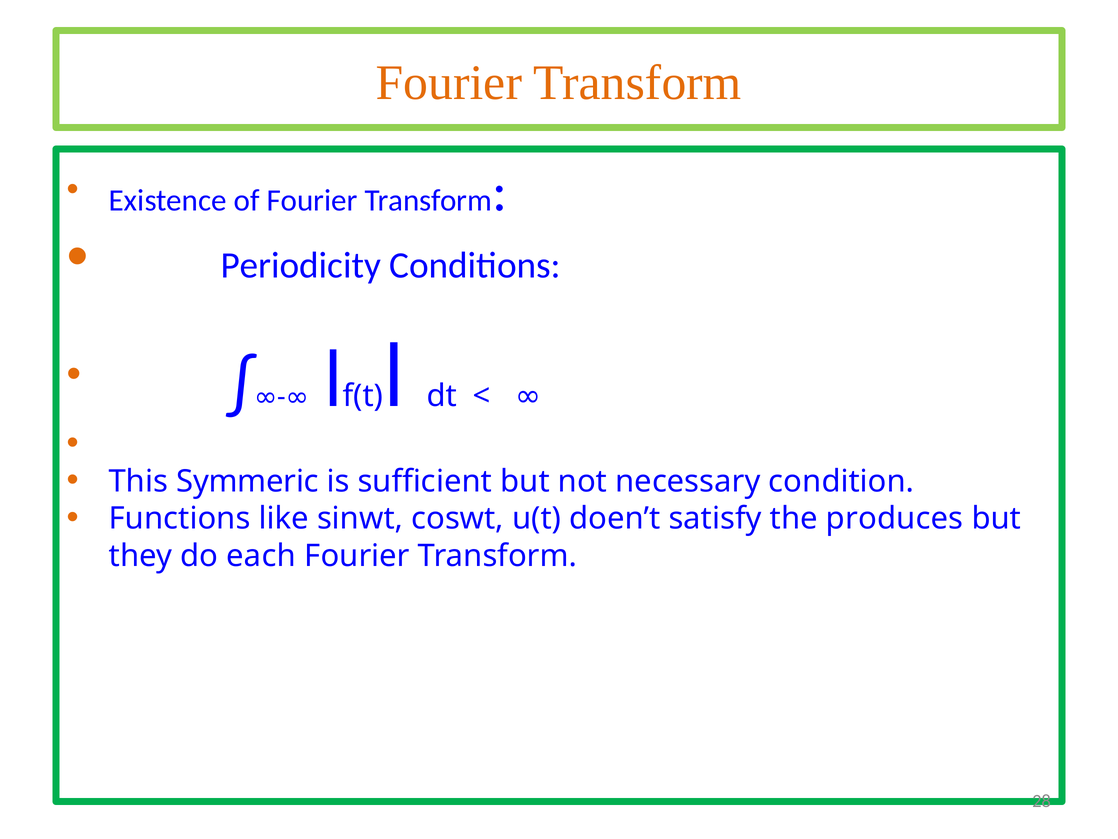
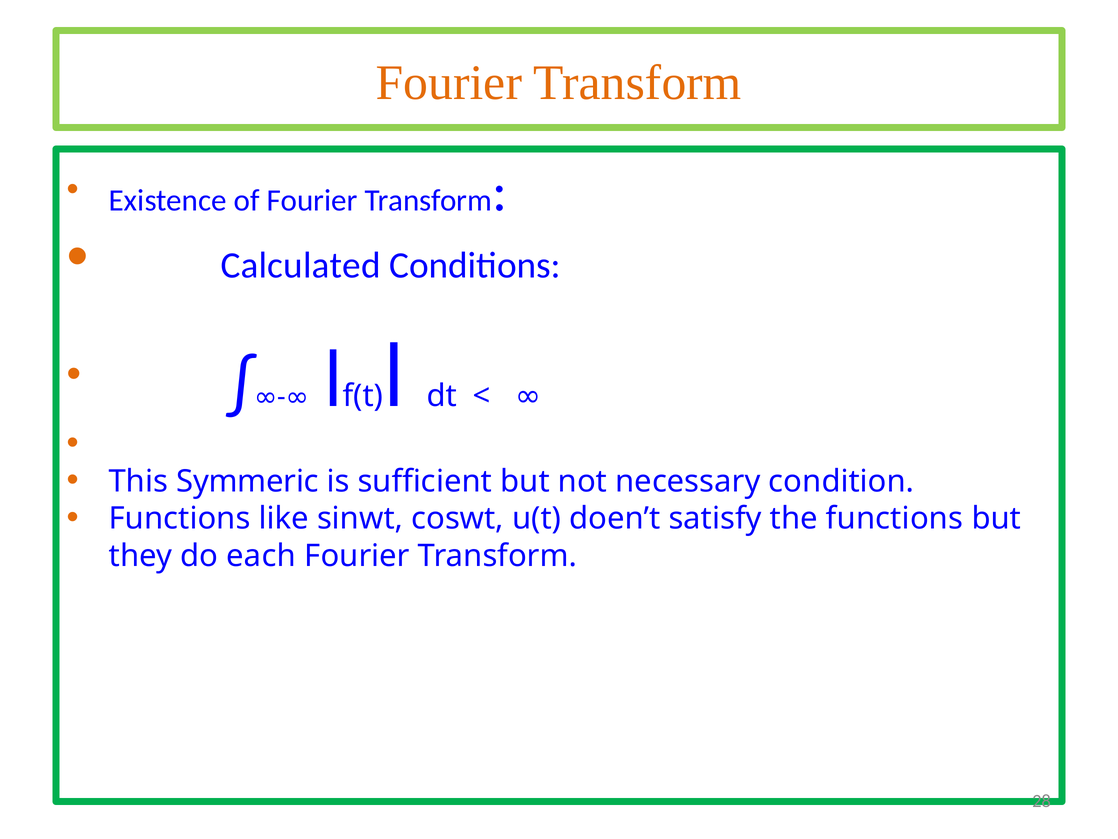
Periodicity: Periodicity -> Calculated
the produces: produces -> functions
